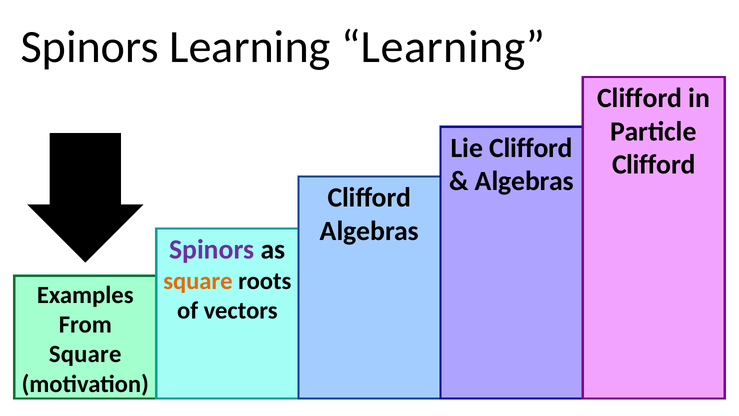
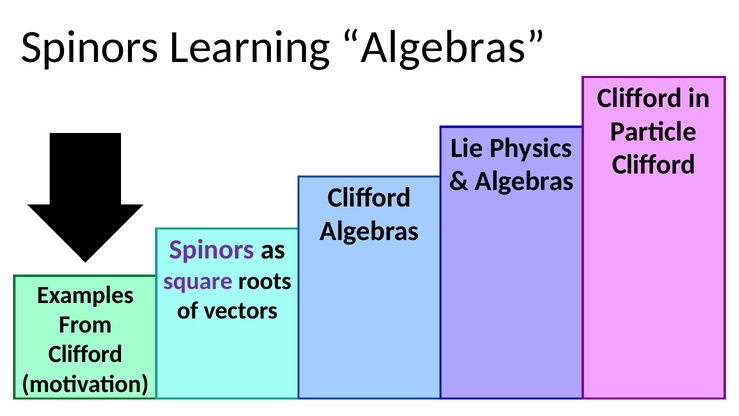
Learning Learning: Learning -> Algebras
Lie Clifford: Clifford -> Physics
square at (198, 281) colour: orange -> purple
Square at (85, 354): Square -> Clifford
